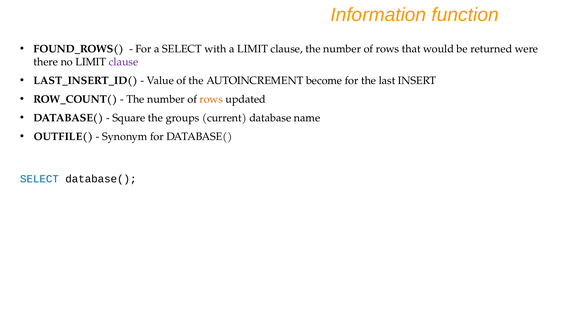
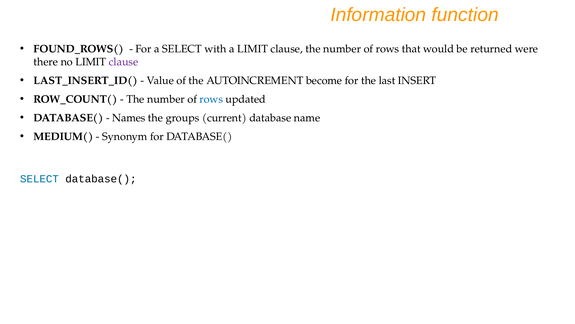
rows at (211, 99) colour: orange -> blue
Square: Square -> Names
OUTFILE(: OUTFILE( -> MEDIUM(
